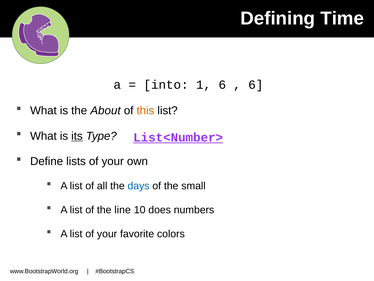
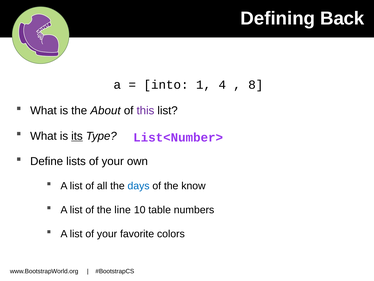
Time: Time -> Back
1 6: 6 -> 4
6 at (256, 85): 6 -> 8
this colour: orange -> purple
List<Number> underline: present -> none
small: small -> know
does: does -> table
